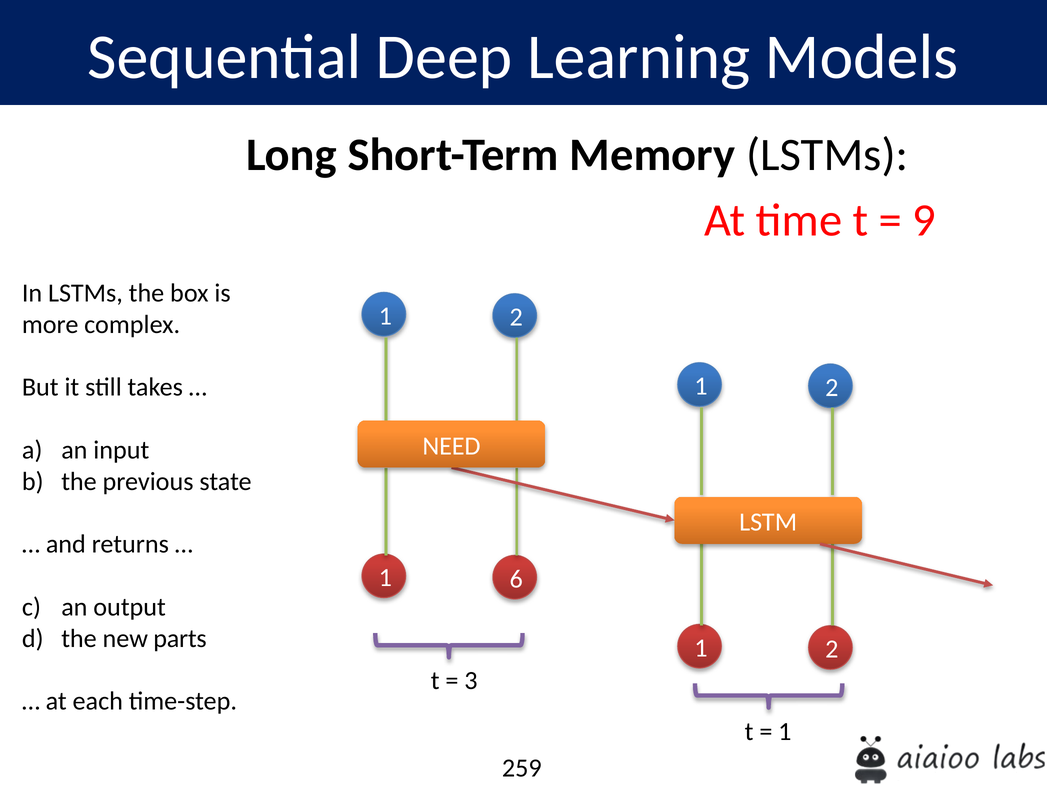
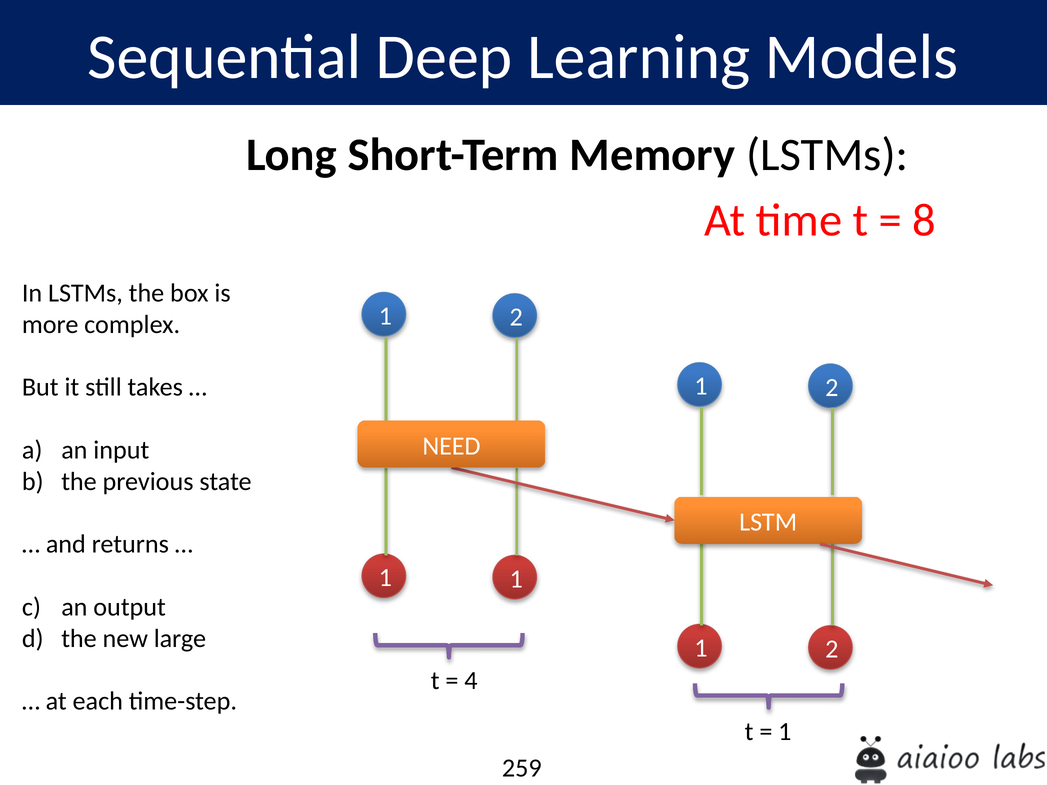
9: 9 -> 8
1 6: 6 -> 1
parts: parts -> large
3: 3 -> 4
